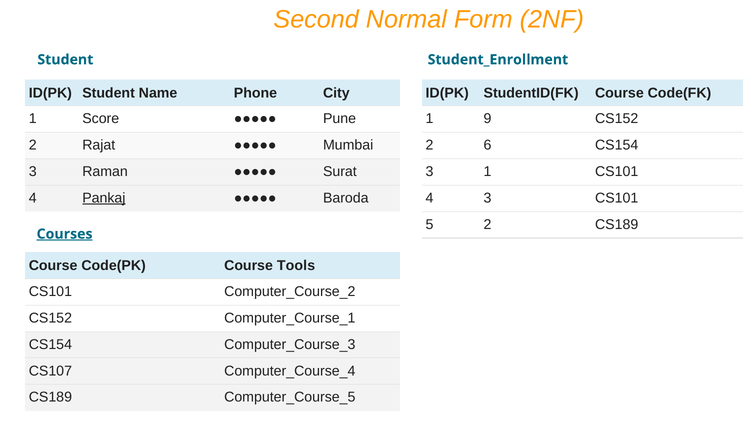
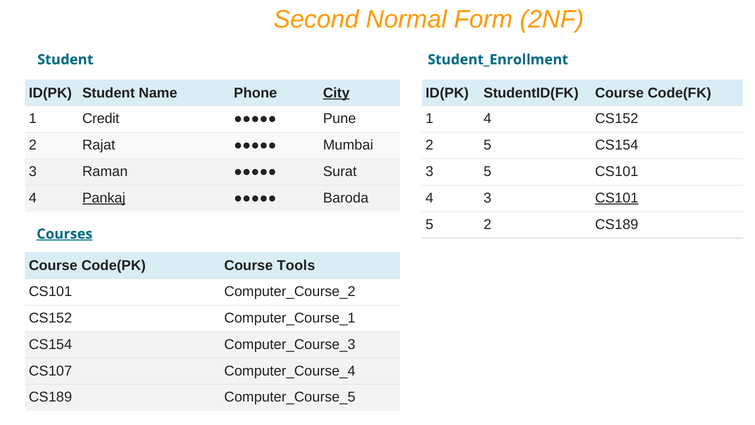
City underline: none -> present
Score: Score -> Credit
1 9: 9 -> 4
2 6: 6 -> 5
3 1: 1 -> 5
CS101 at (617, 198) underline: none -> present
